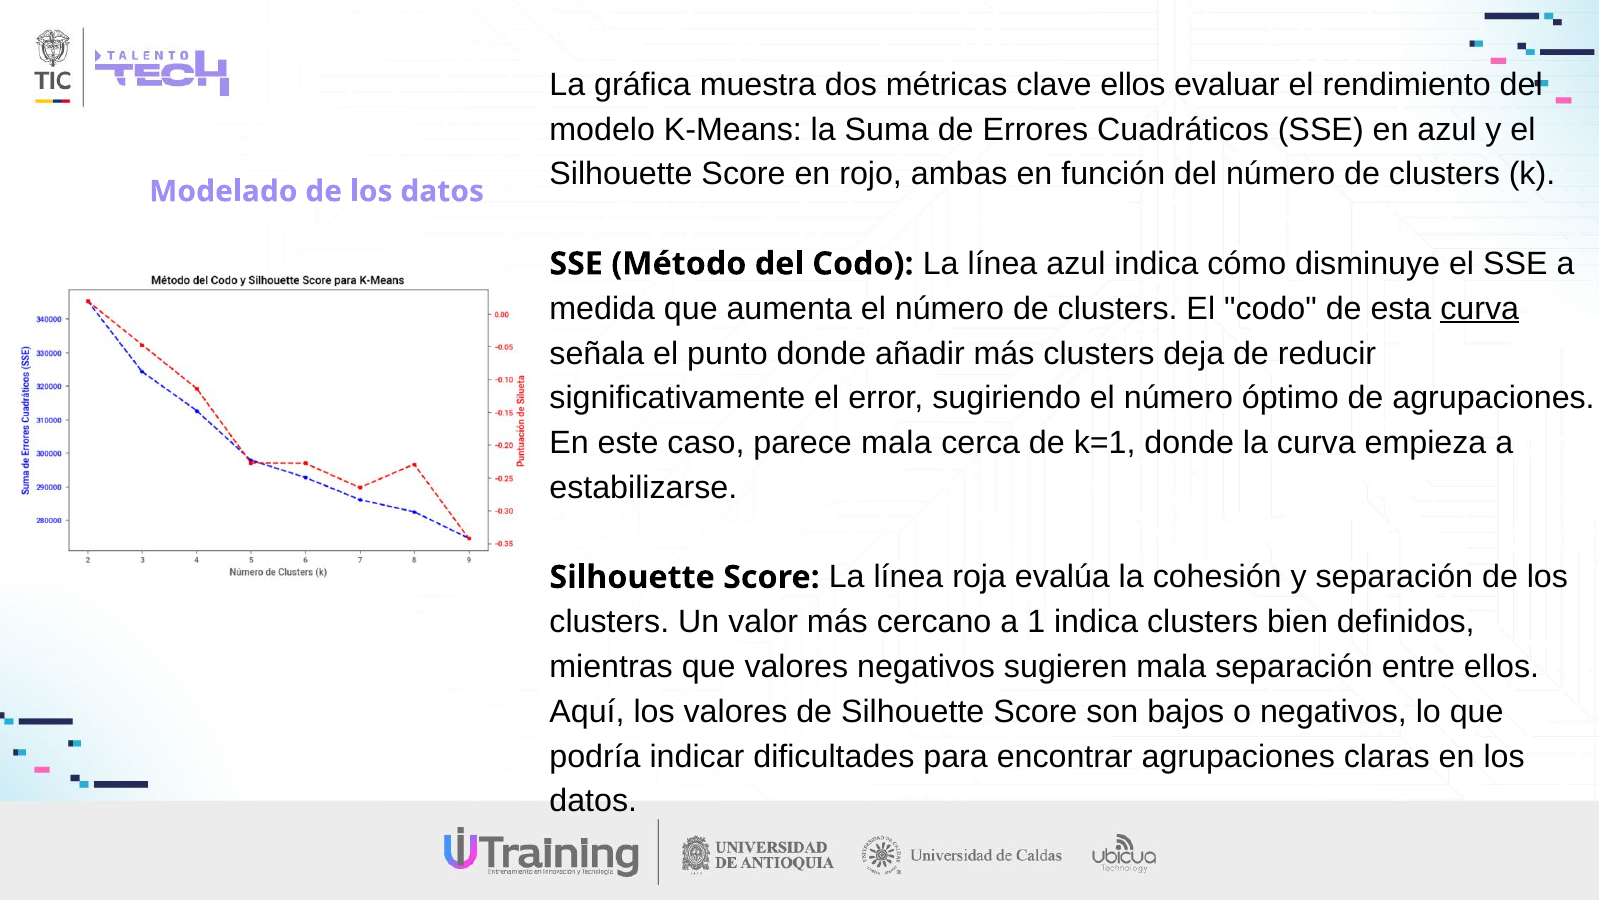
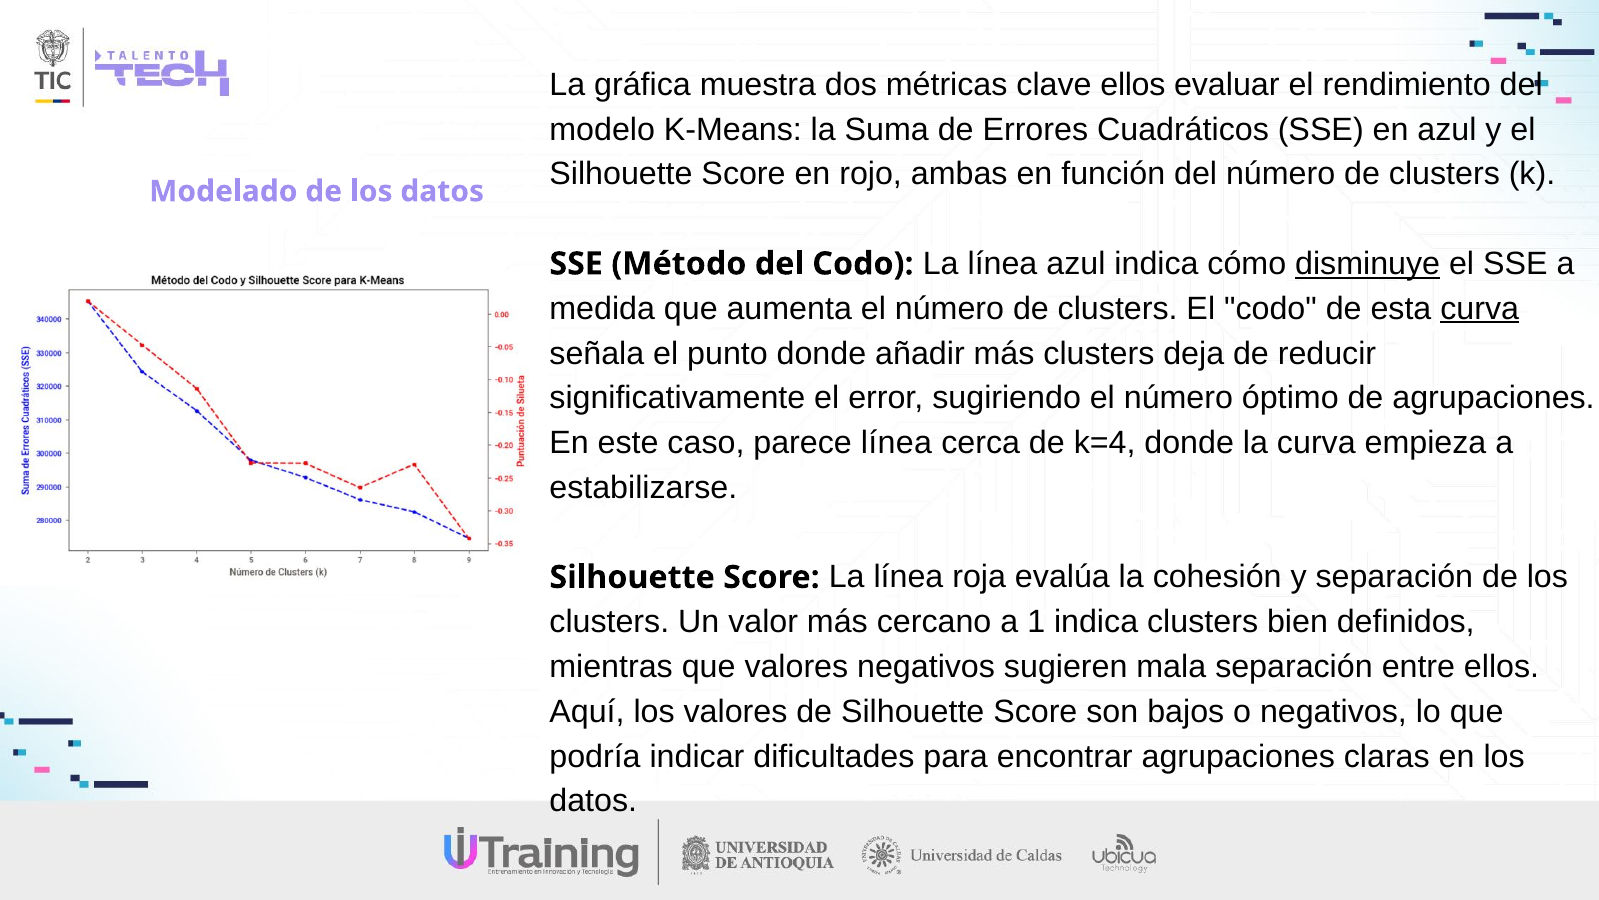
disminuye underline: none -> present
parece mala: mala -> línea
k=1: k=1 -> k=4
